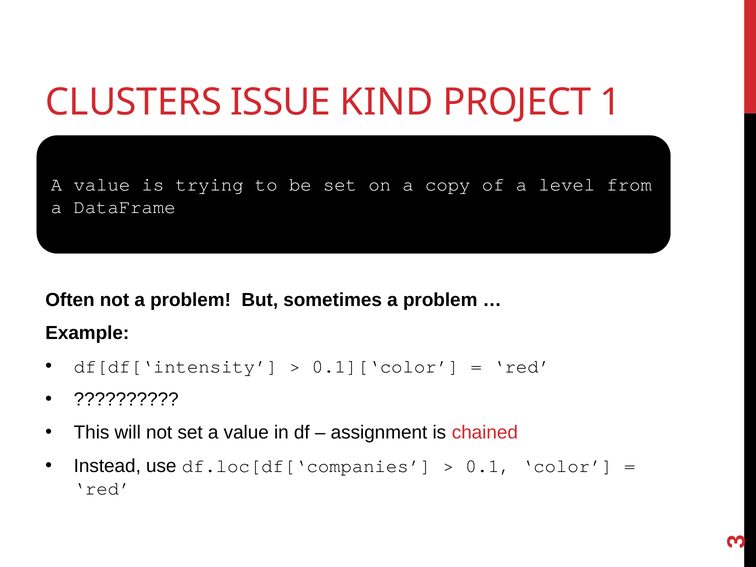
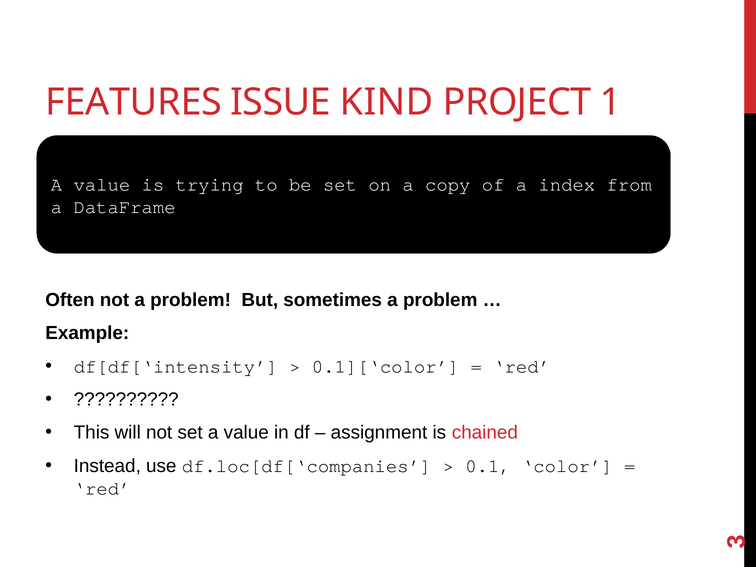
CLUSTERS: CLUSTERS -> FEATURES
level: level -> index
